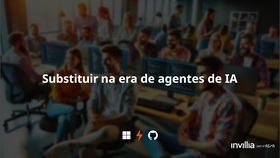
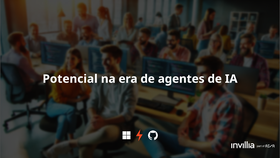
Substituir: Substituir -> Potencial
